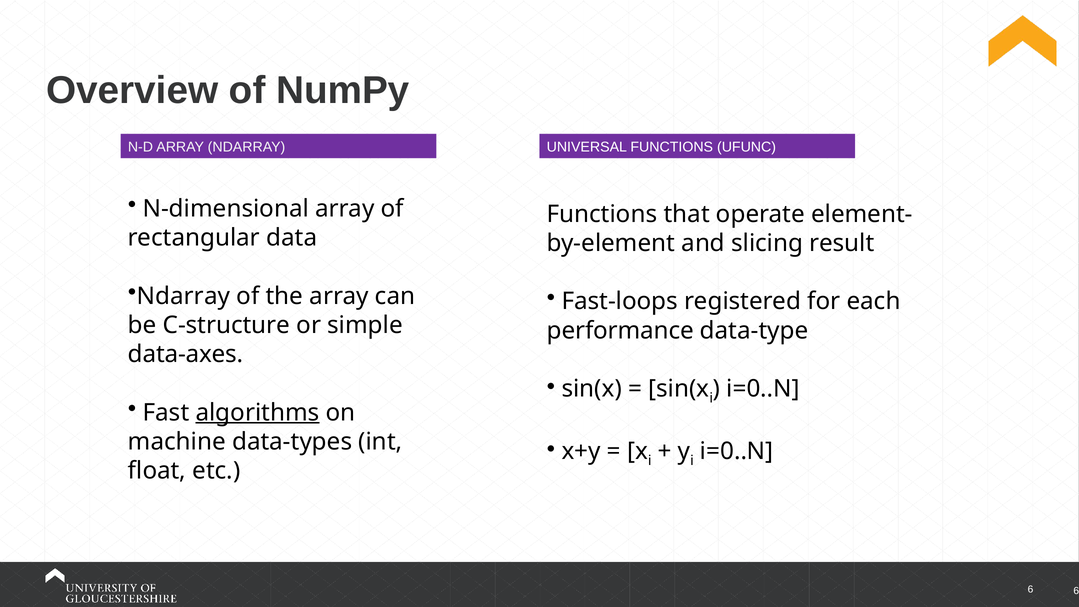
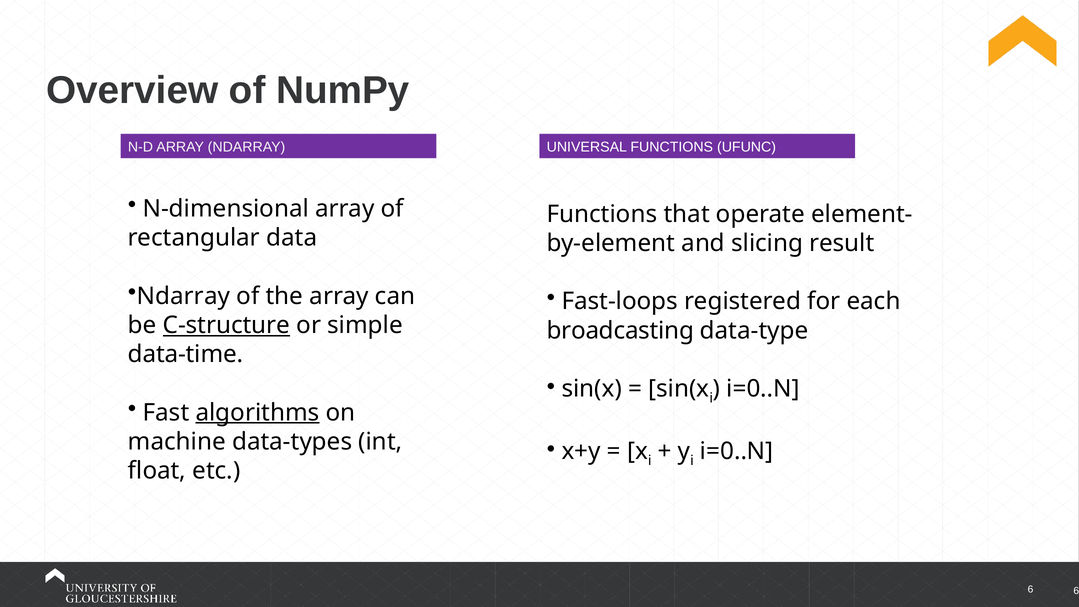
C-structure underline: none -> present
performance: performance -> broadcasting
data-axes: data-axes -> data-time
